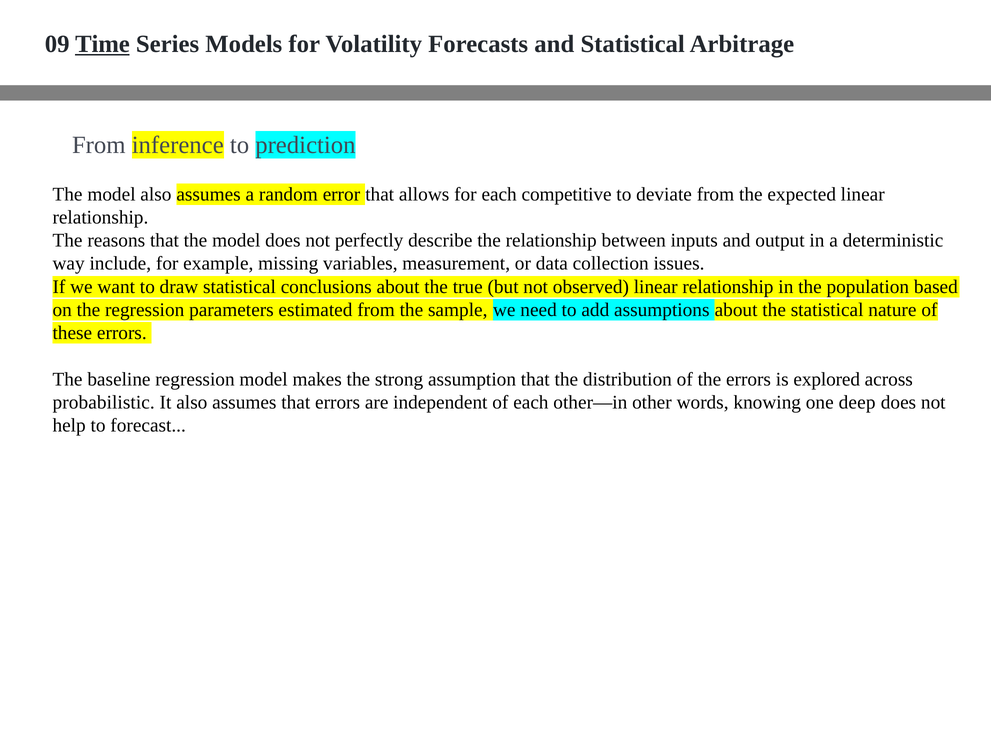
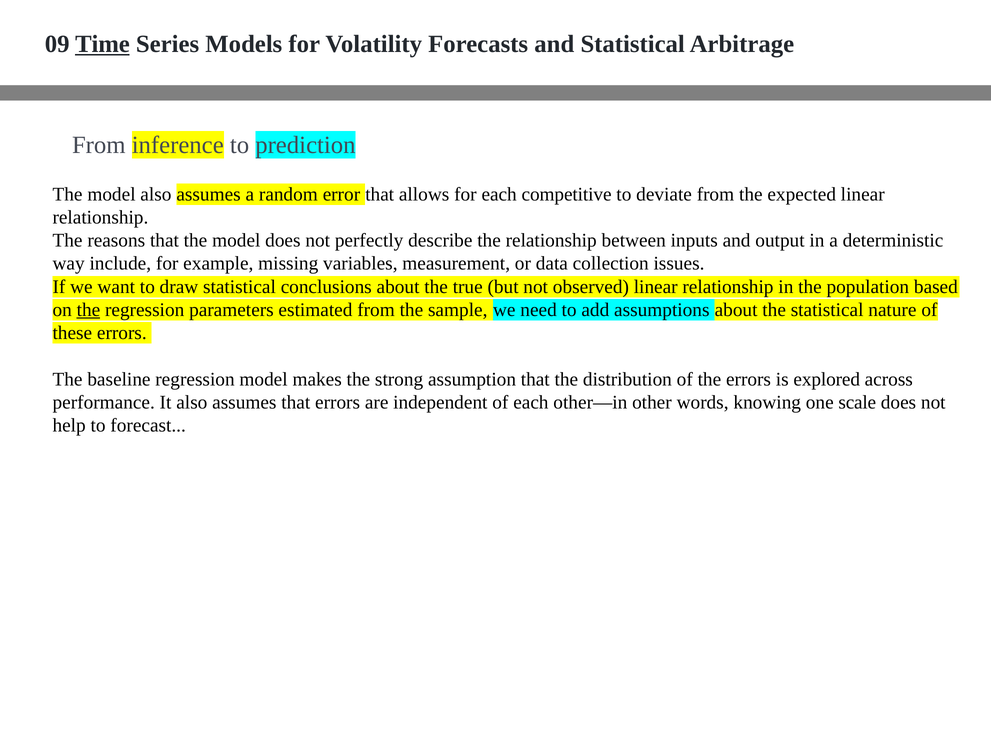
the at (88, 310) underline: none -> present
probabilistic: probabilistic -> performance
deep: deep -> scale
